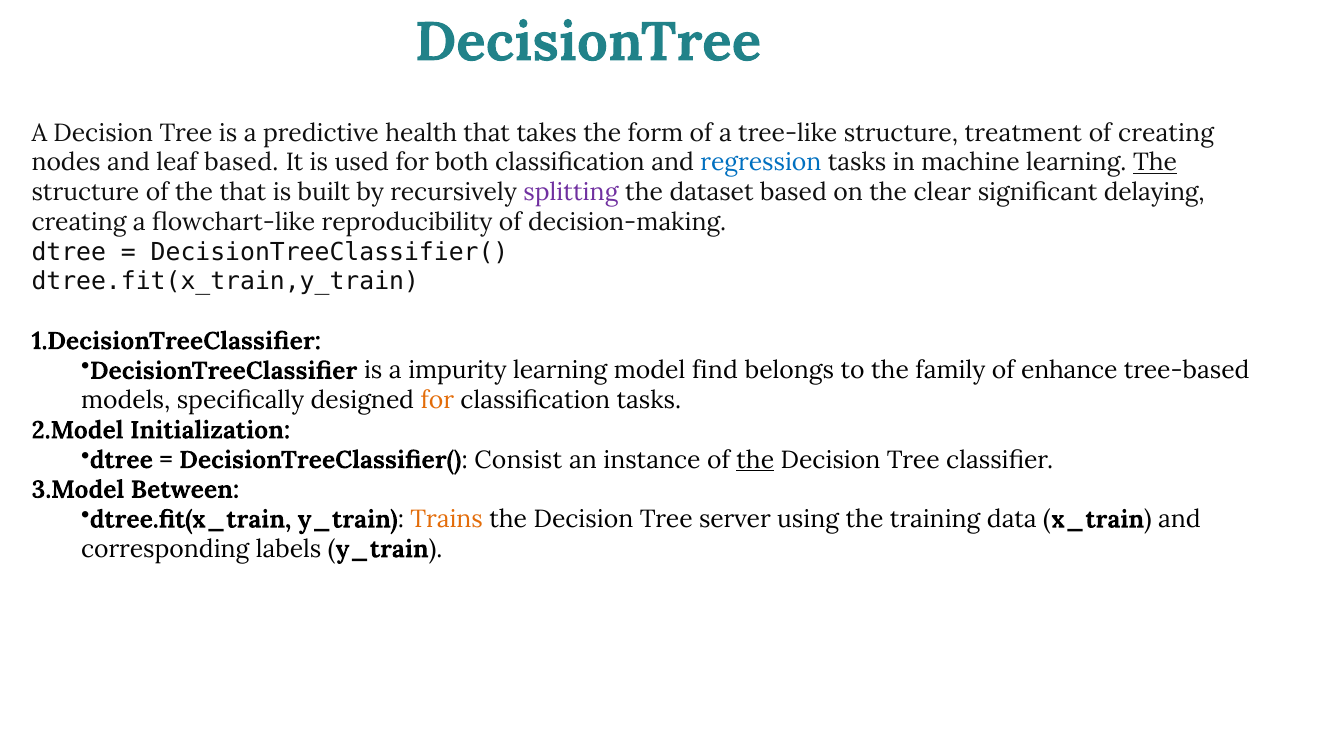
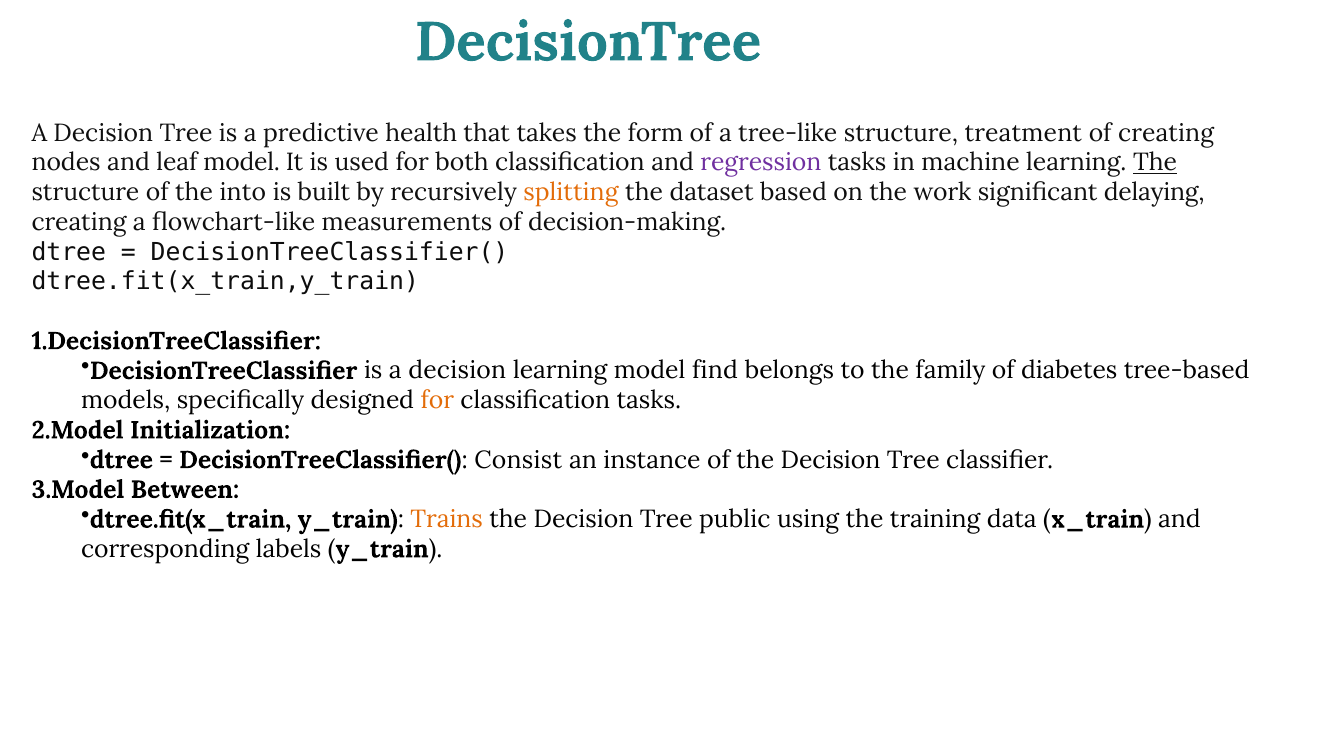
leaf based: based -> model
regression colour: blue -> purple
the that: that -> into
splitting colour: purple -> orange
clear: clear -> work
reproducibility: reproducibility -> measurements
is a impurity: impurity -> decision
enhance: enhance -> diabetes
the at (755, 460) underline: present -> none
server: server -> public
